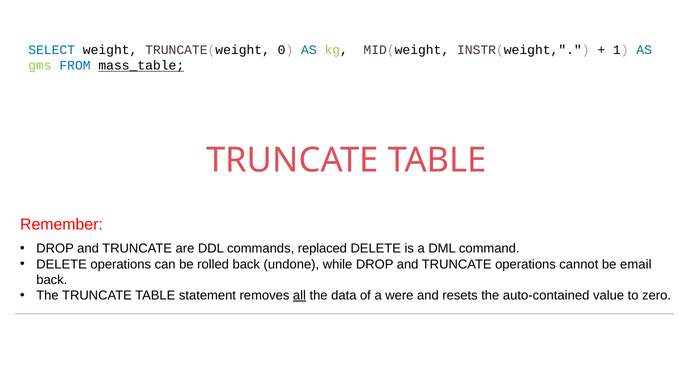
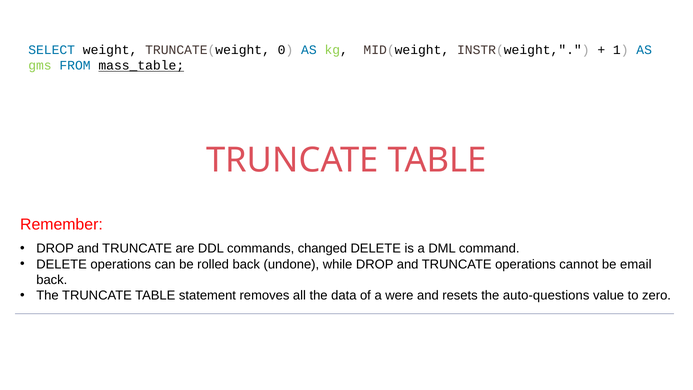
replaced: replaced -> changed
all underline: present -> none
auto-contained: auto-contained -> auto-questions
